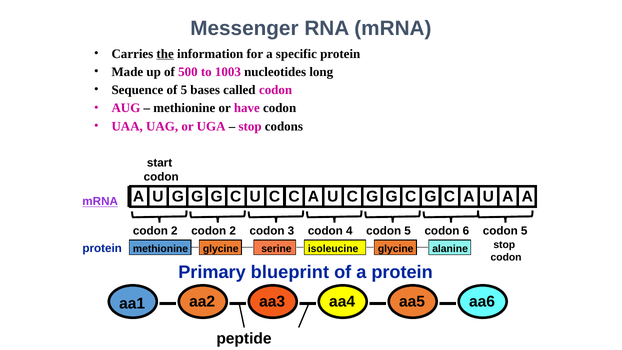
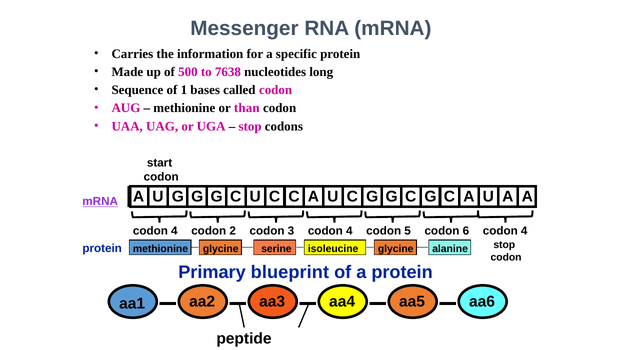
the underline: present -> none
1003: 1003 -> 7638
of 5: 5 -> 1
have: have -> than
2 at (174, 231): 2 -> 4
6 codon 5: 5 -> 4
